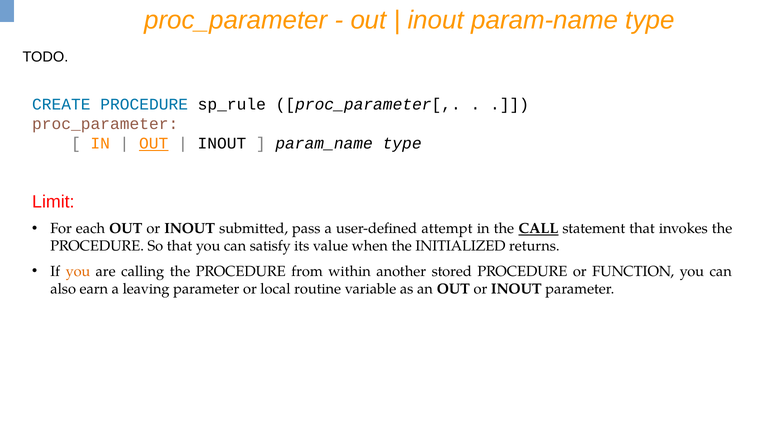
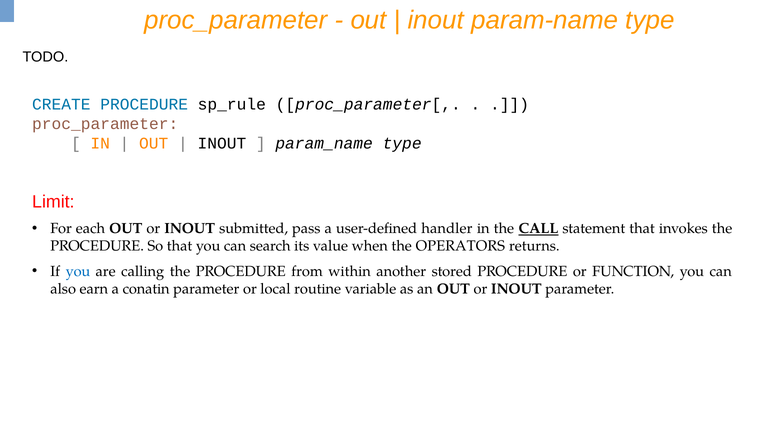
OUT at (154, 143) underline: present -> none
attempt: attempt -> handler
satisfy: satisfy -> search
INITIALIZED: INITIALIZED -> OPERATORS
you at (78, 271) colour: orange -> blue
leaving: leaving -> conatin
